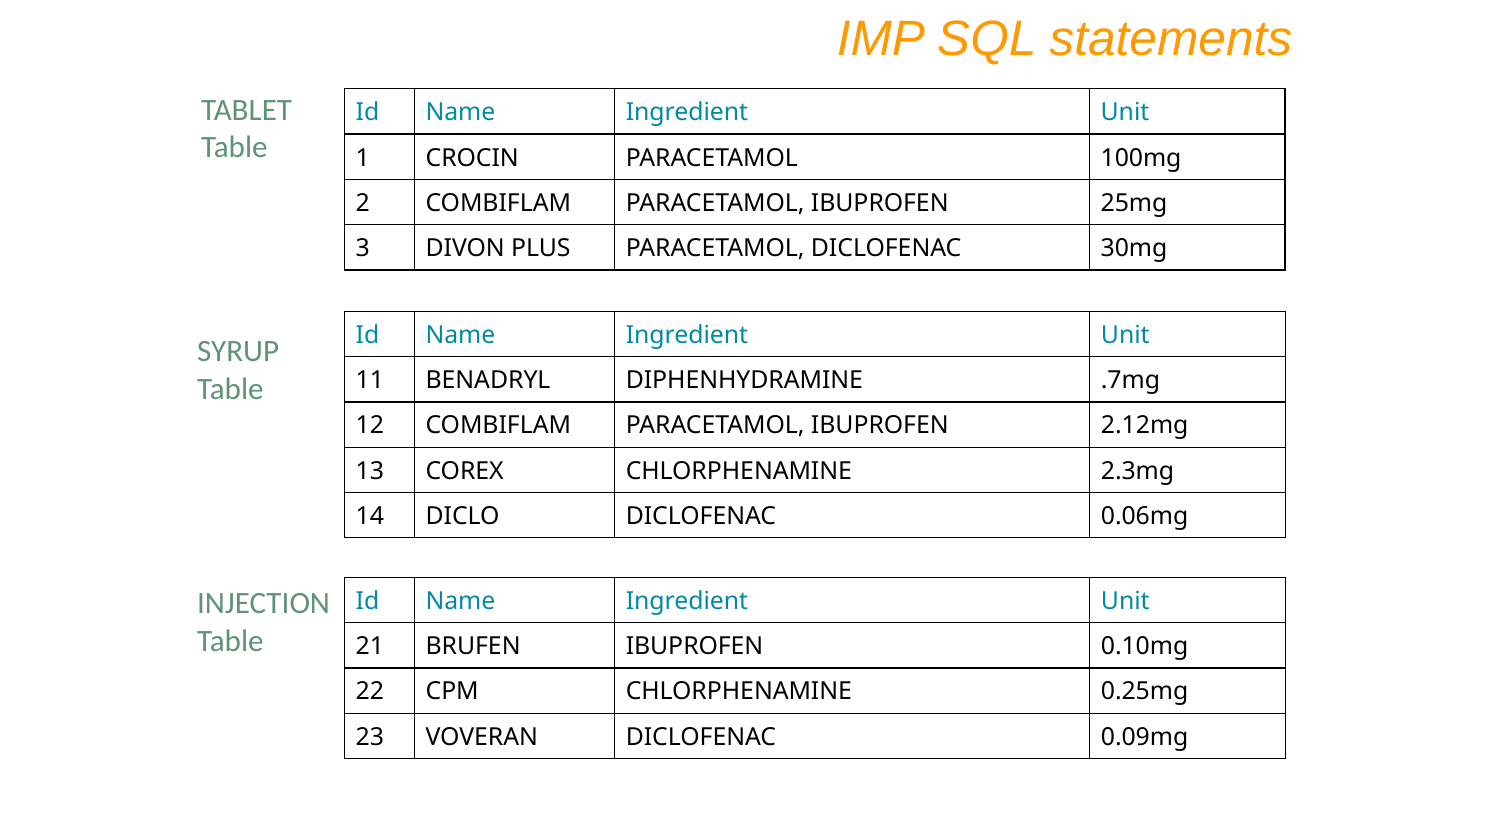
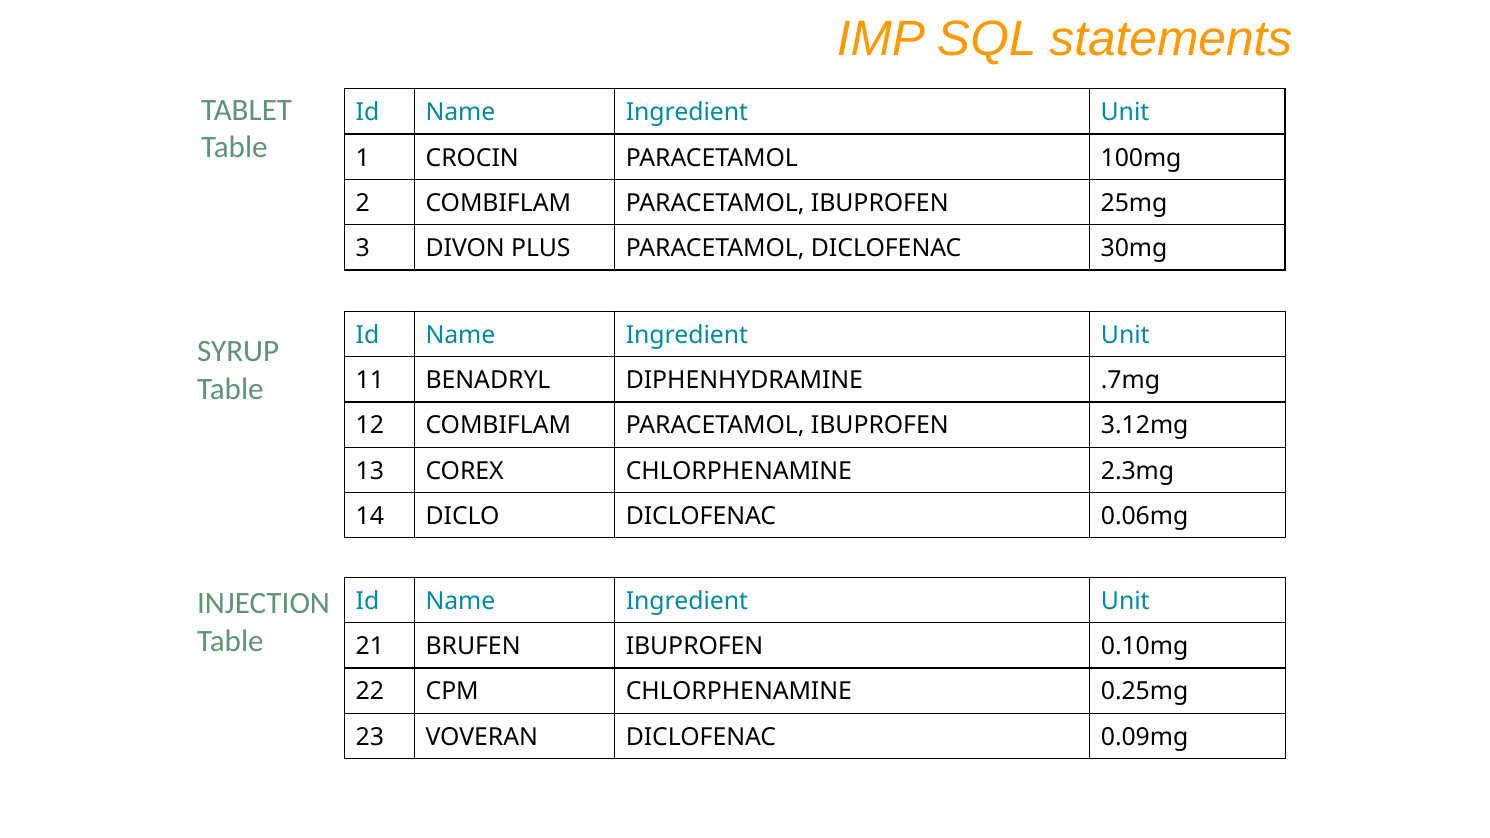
2.12mg: 2.12mg -> 3.12mg
